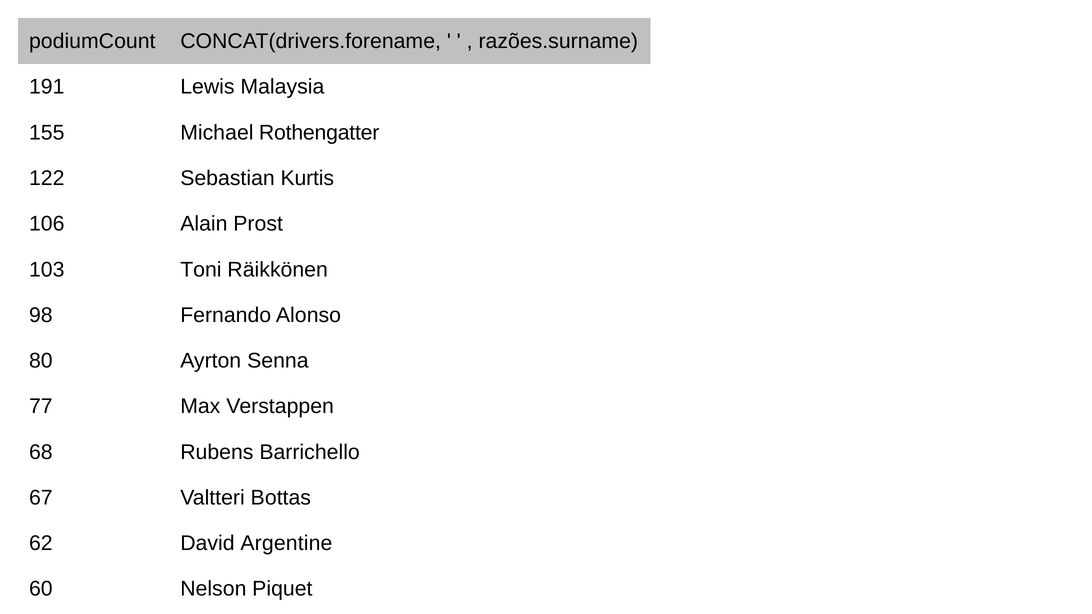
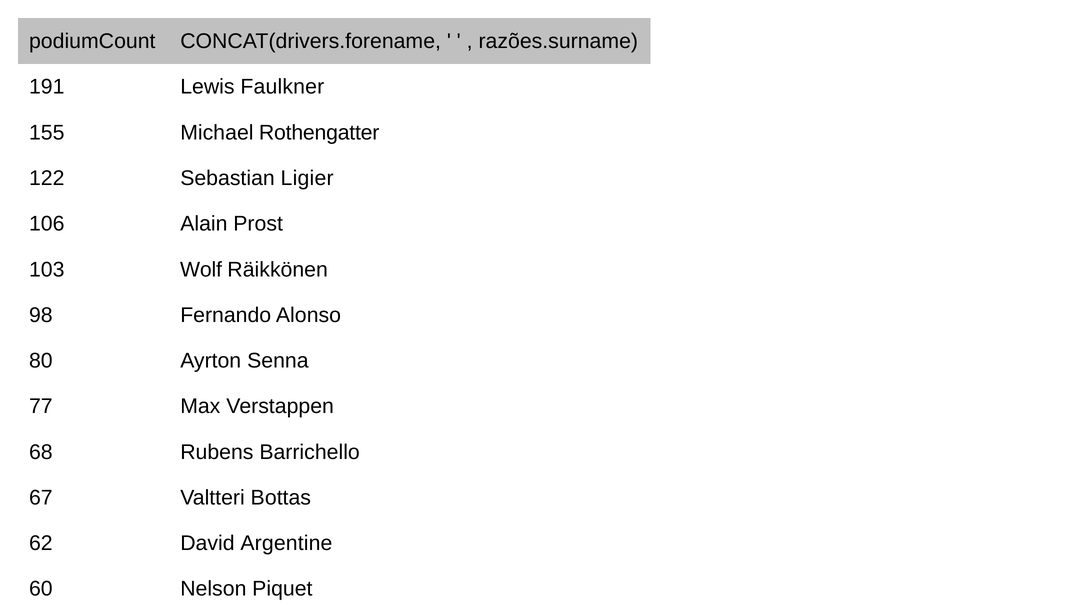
Malaysia: Malaysia -> Faulkner
Kurtis: Kurtis -> Ligier
Toni: Toni -> Wolf
